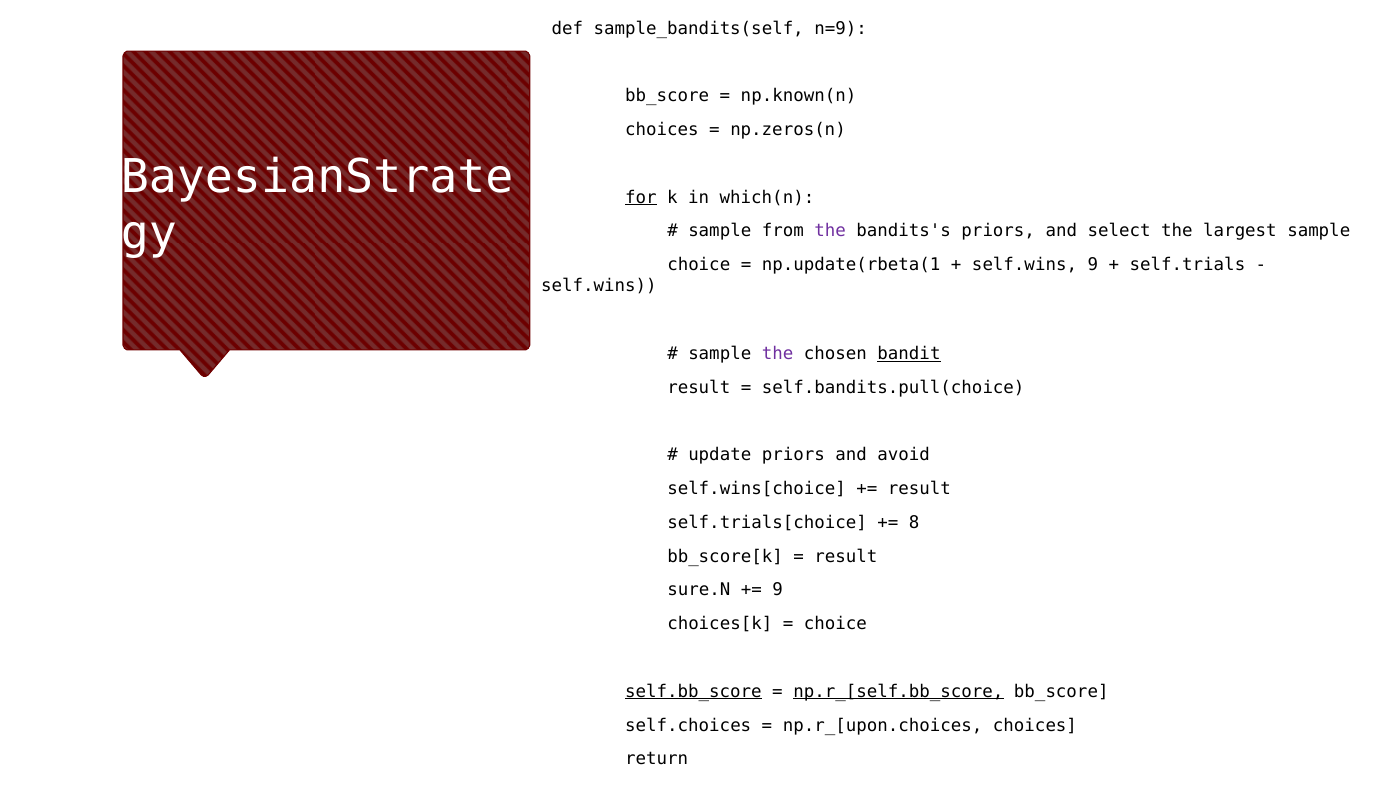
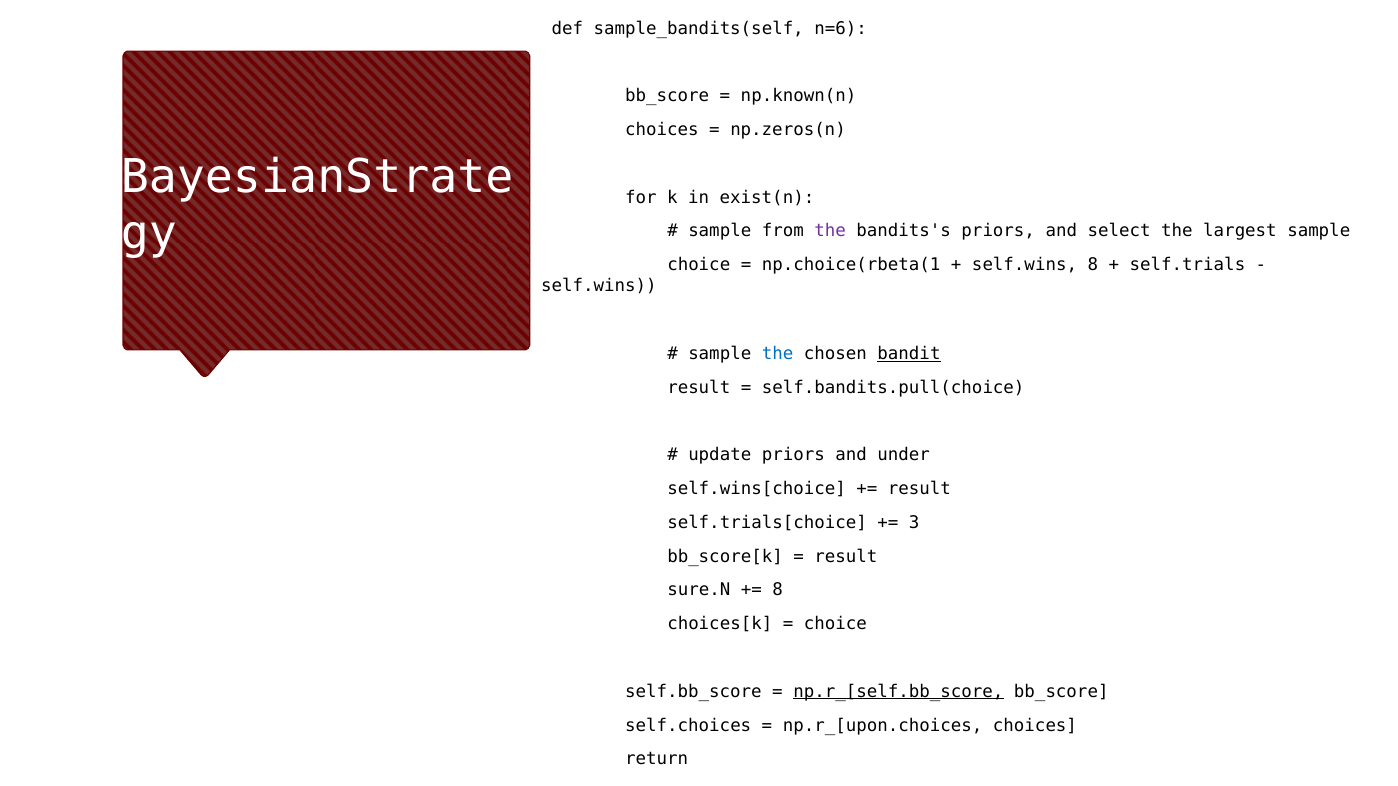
n=9: n=9 -> n=6
for underline: present -> none
which(n: which(n -> exist(n
np.update(rbeta(1: np.update(rbeta(1 -> np.choice(rbeta(1
self.wins 9: 9 -> 8
the at (778, 354) colour: purple -> blue
avoid: avoid -> under
8: 8 -> 3
9 at (778, 590): 9 -> 8
self.bb_score underline: present -> none
